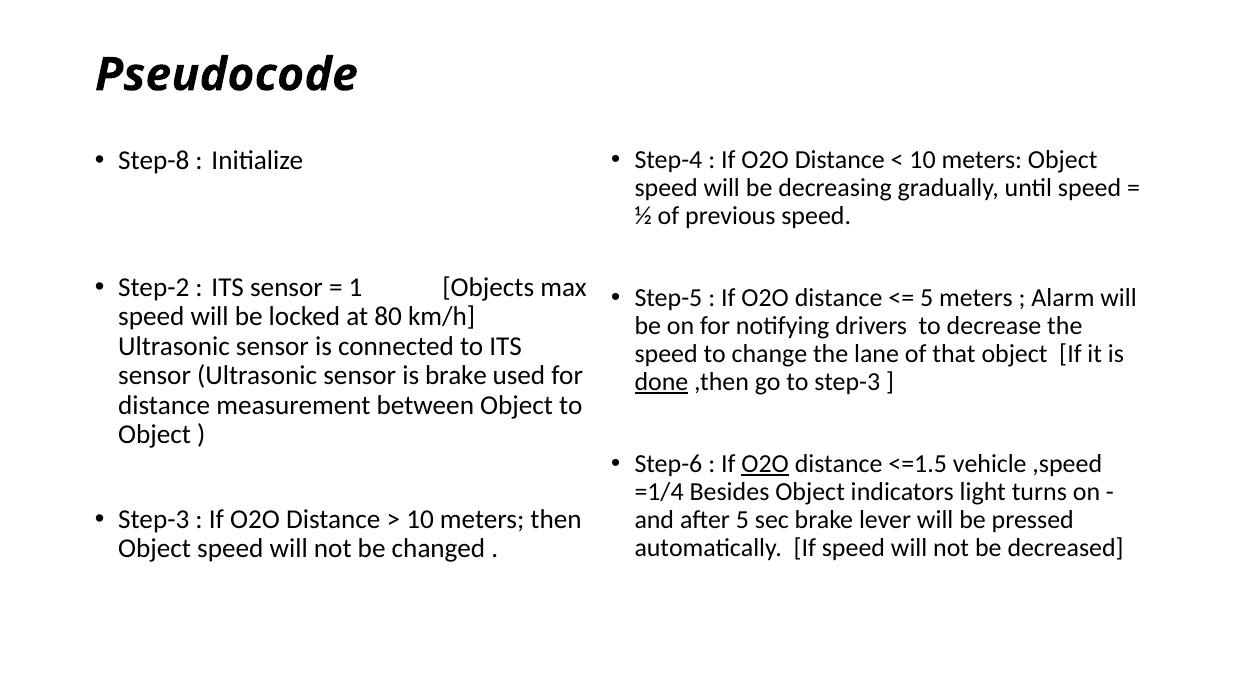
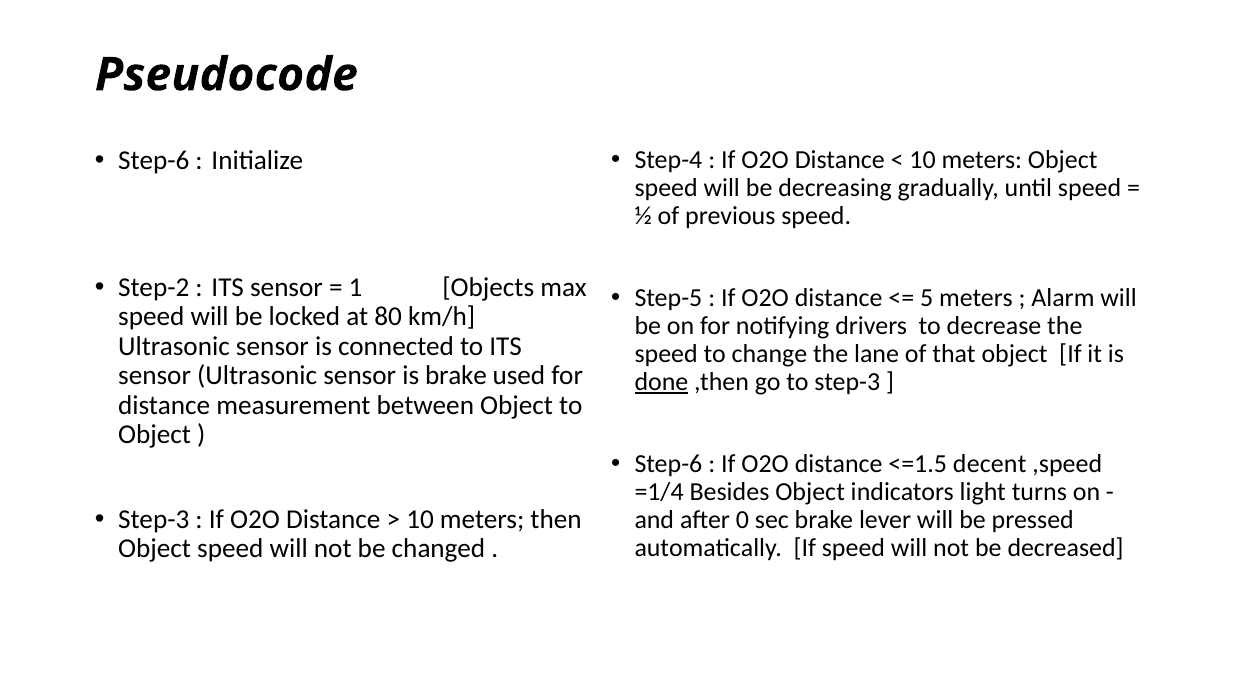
Step-8 at (154, 160): Step-8 -> Step-6
O2O at (765, 463) underline: present -> none
vehicle: vehicle -> decent
after 5: 5 -> 0
